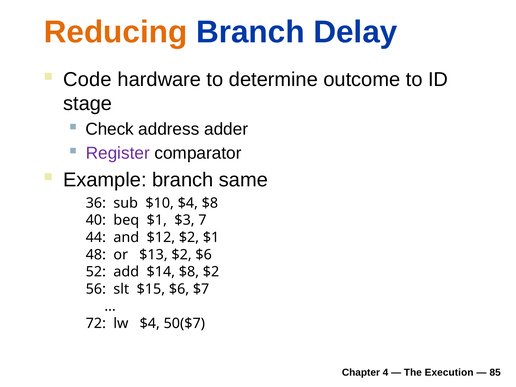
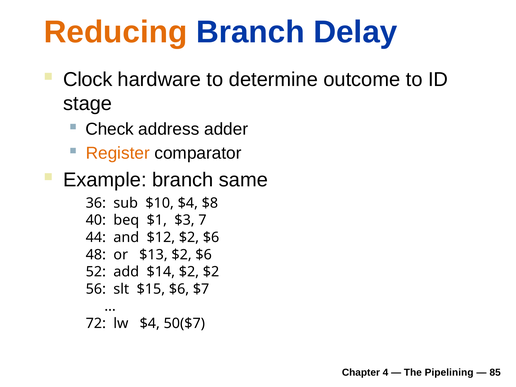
Code: Code -> Clock
Register colour: purple -> orange
$12 $2 $1: $1 -> $6
$14 $8: $8 -> $2
Execution: Execution -> Pipelining
